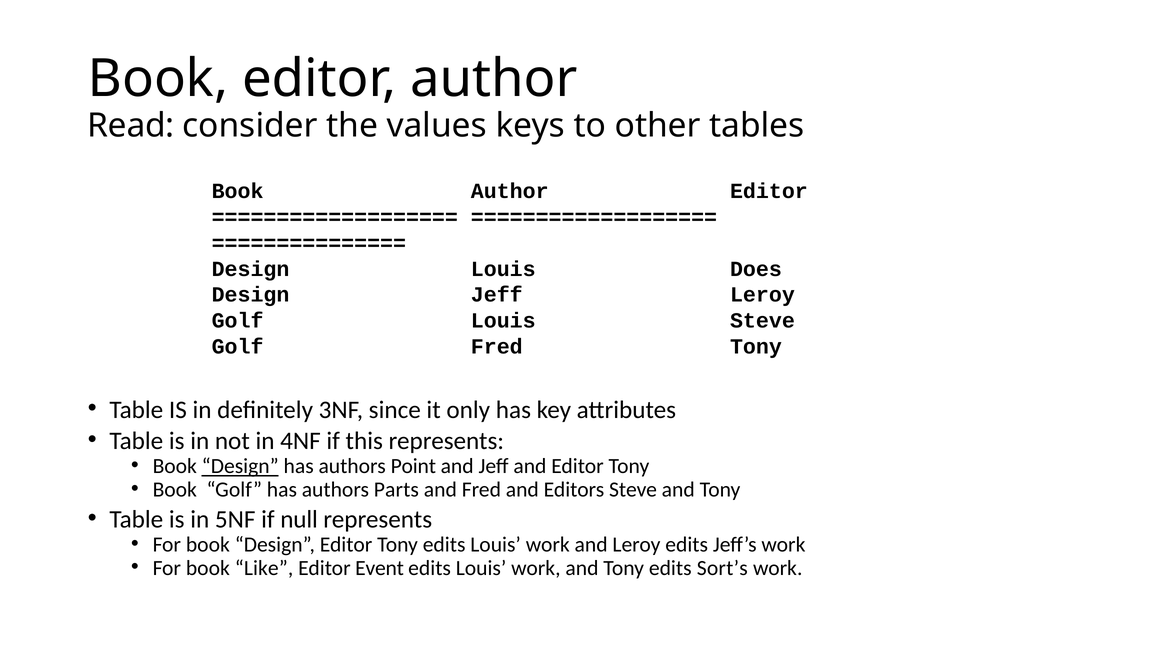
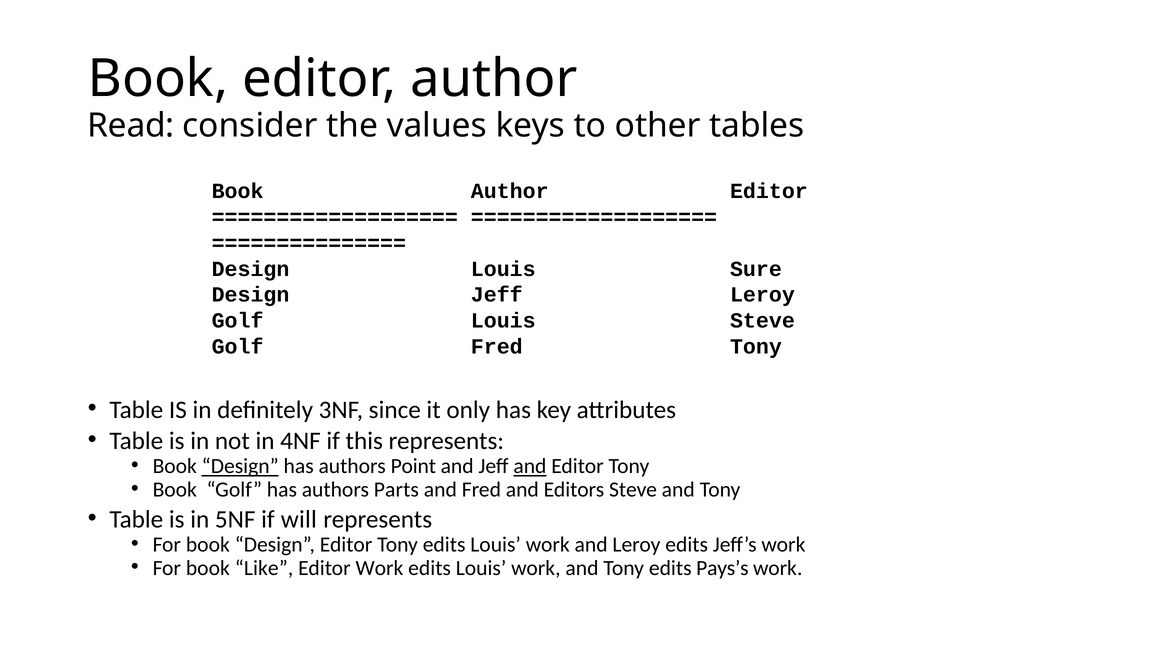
Does: Does -> Sure
and at (530, 466) underline: none -> present
null: null -> will
Editor Event: Event -> Work
Sort’s: Sort’s -> Pays’s
